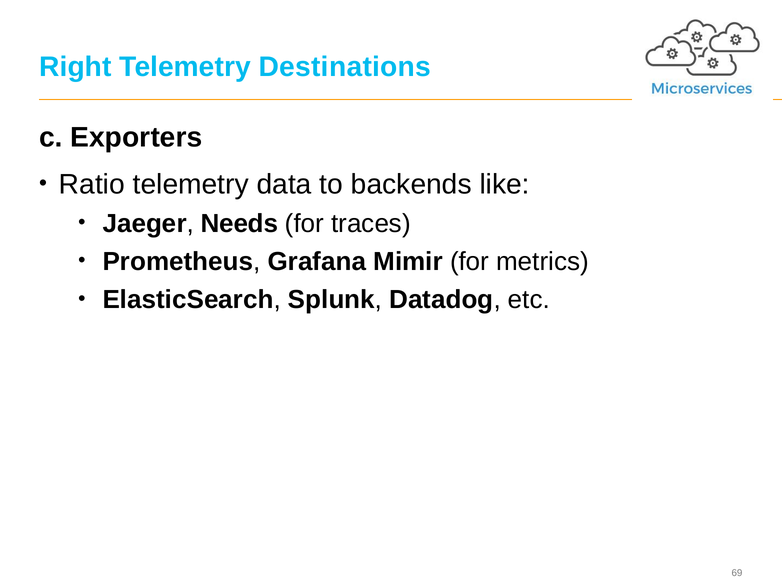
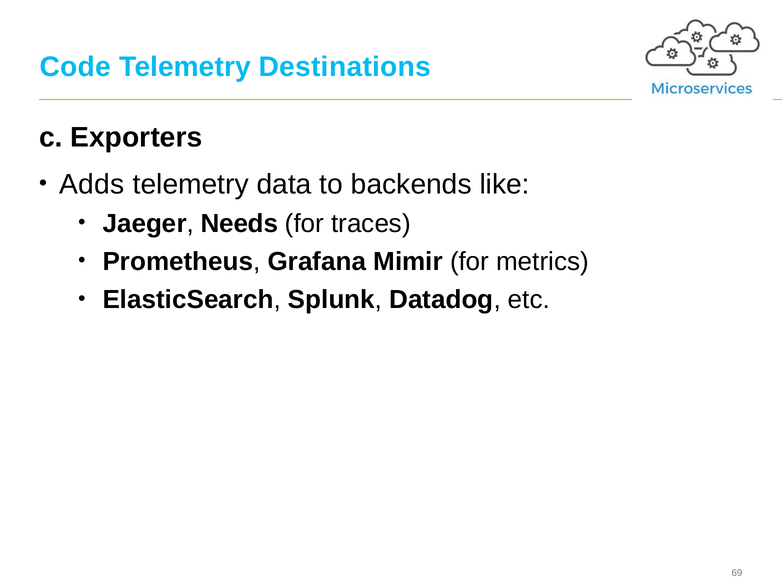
Right: Right -> Code
Ratio: Ratio -> Adds
